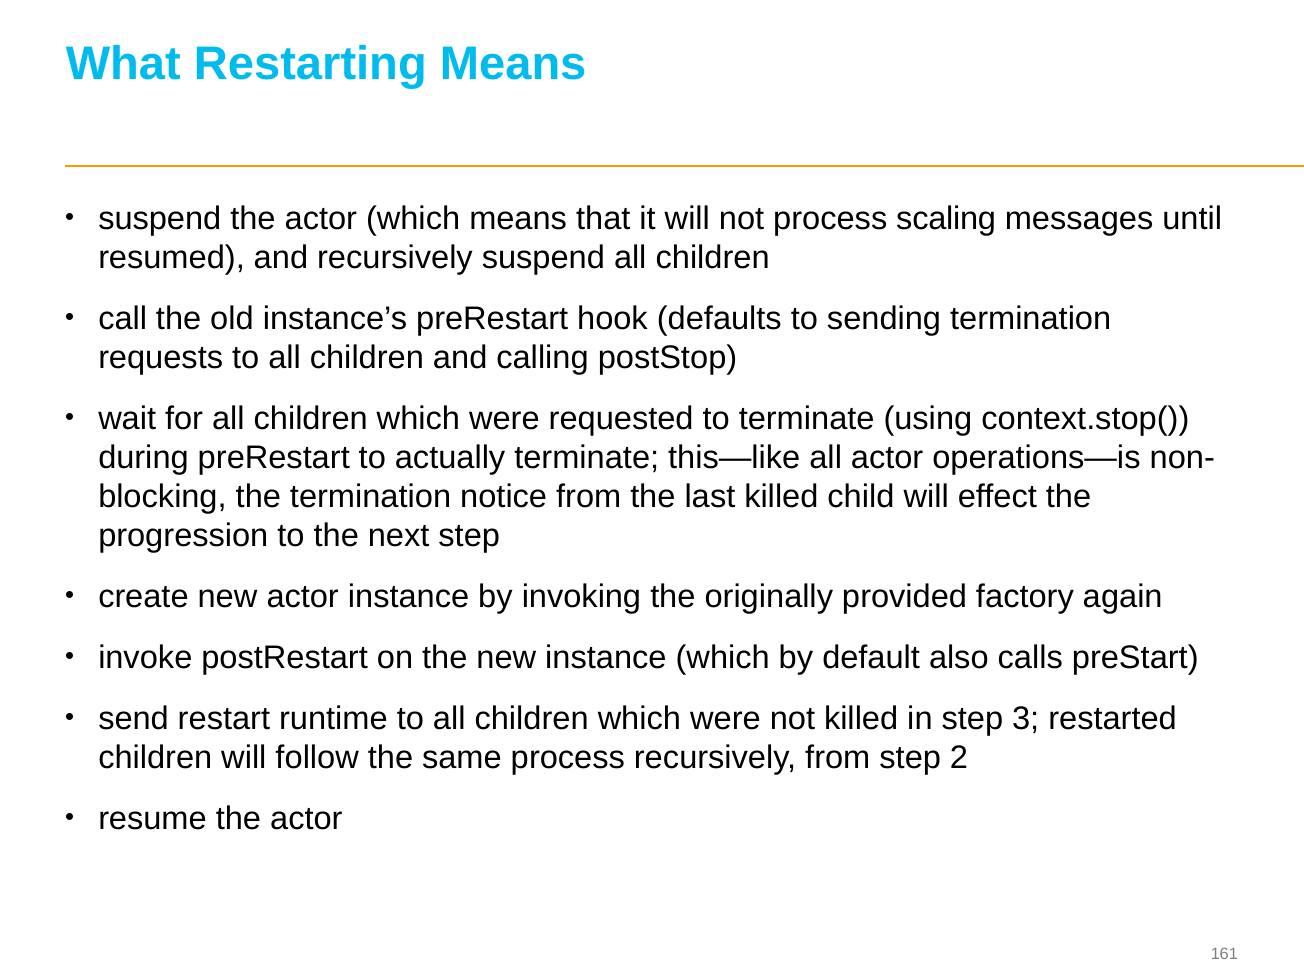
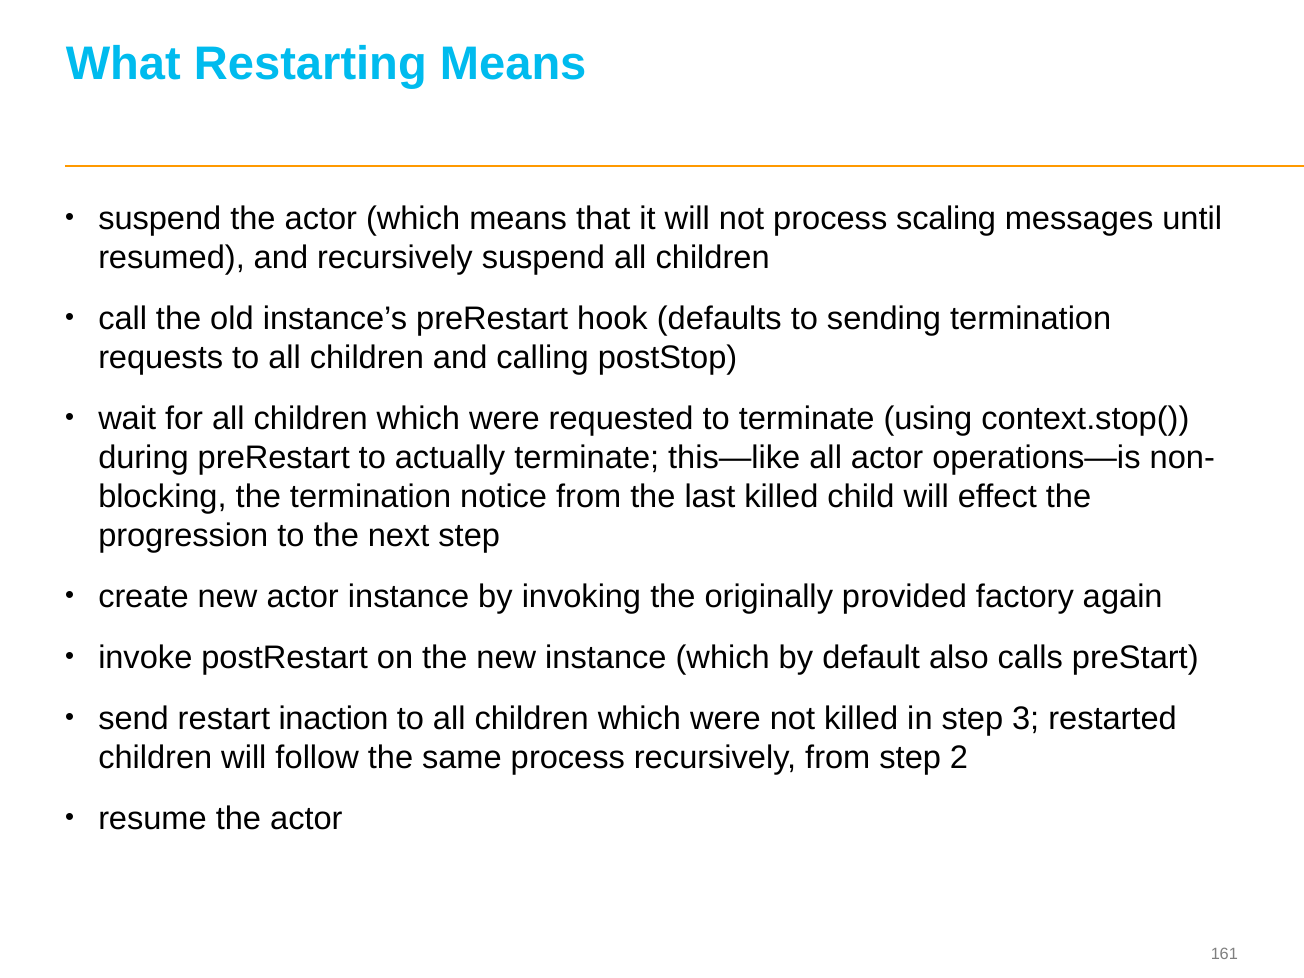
runtime: runtime -> inaction
